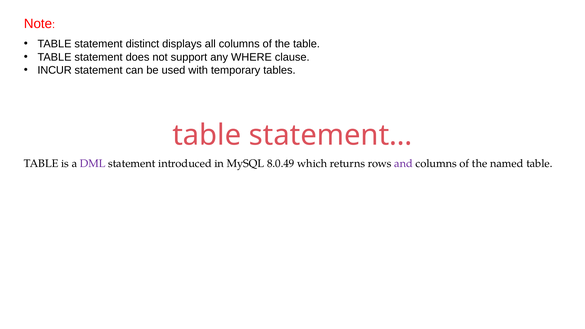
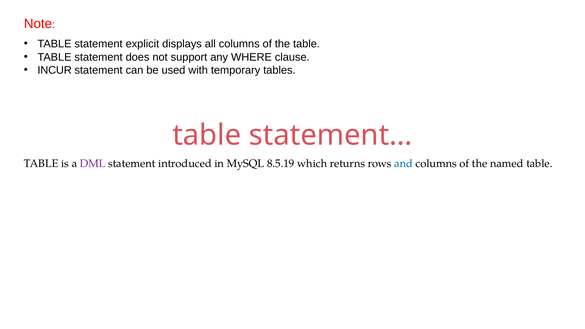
distinct: distinct -> explicit
8.0.49: 8.0.49 -> 8.5.19
and colour: purple -> blue
